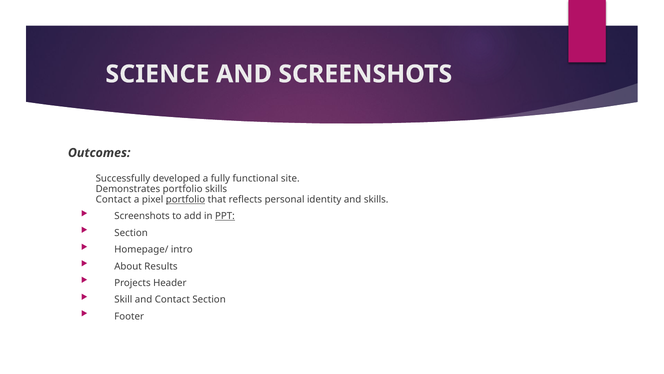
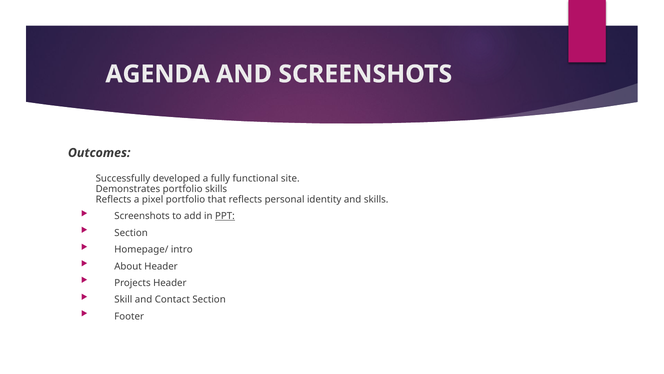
SCIENCE: SCIENCE -> AGENDA
Contact at (113, 199): Contact -> Reflects
portfolio at (186, 199) underline: present -> none
About Results: Results -> Header
